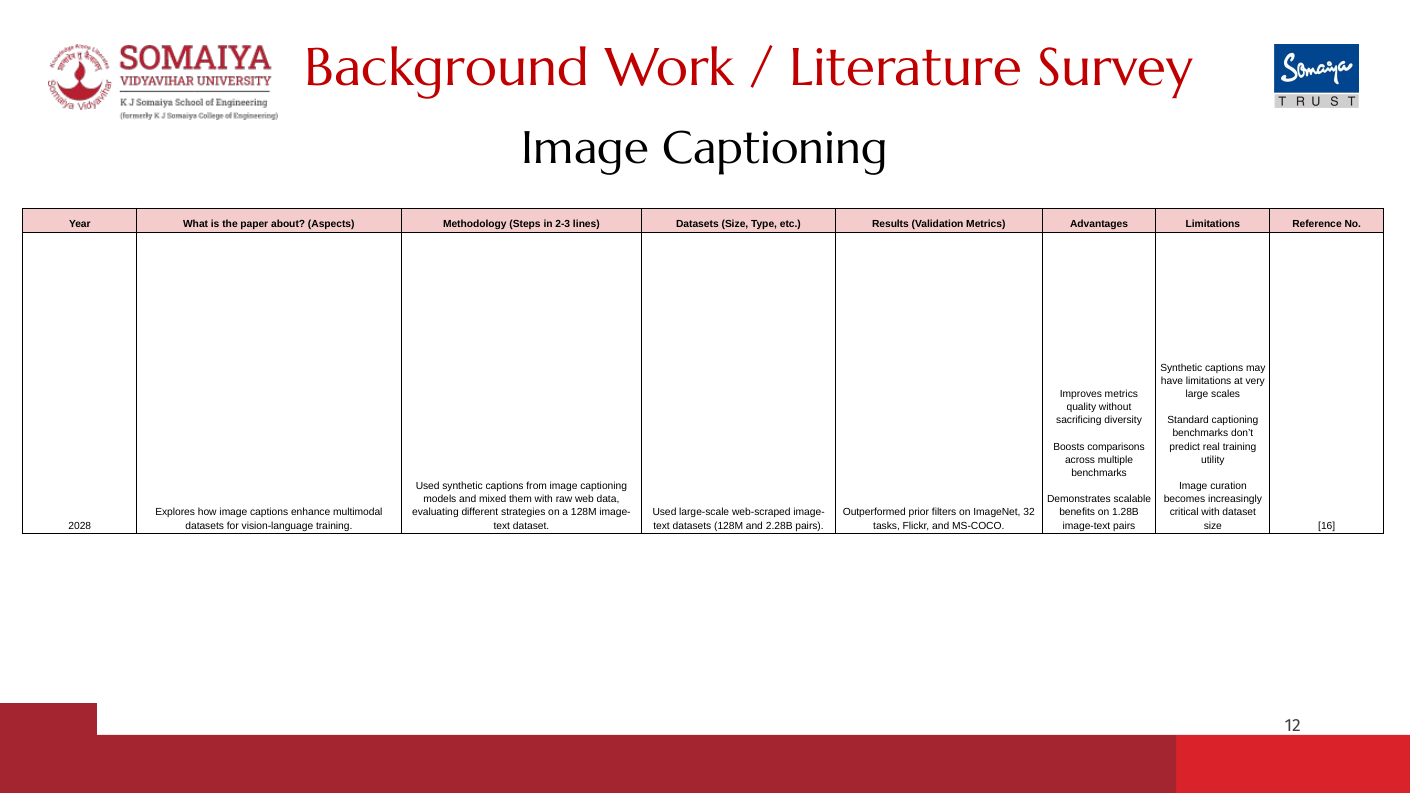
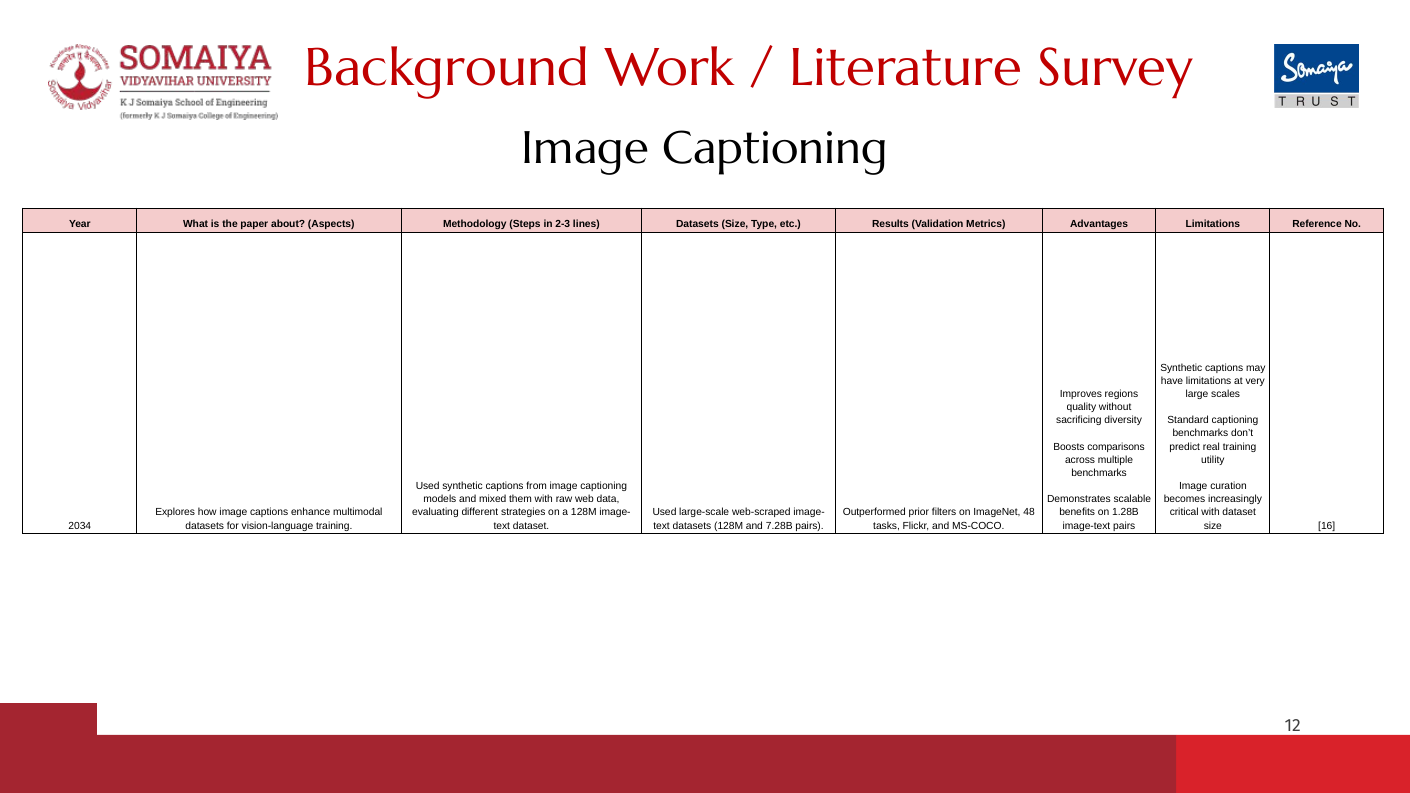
Improves metrics: metrics -> regions
32: 32 -> 48
2028: 2028 -> 2034
2.28B: 2.28B -> 7.28B
